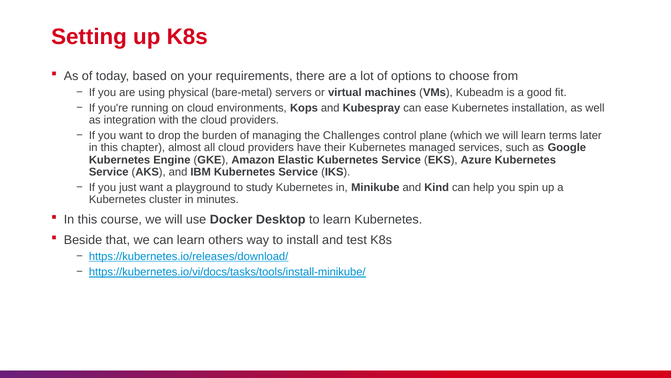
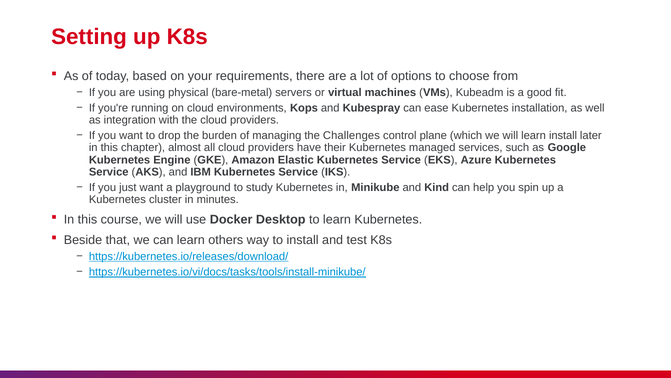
learn terms: terms -> install
